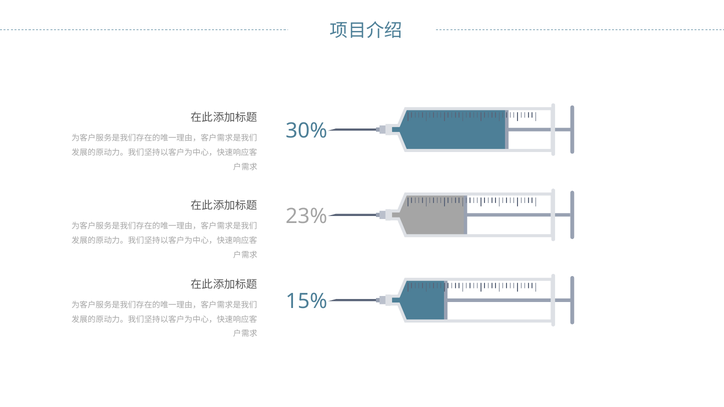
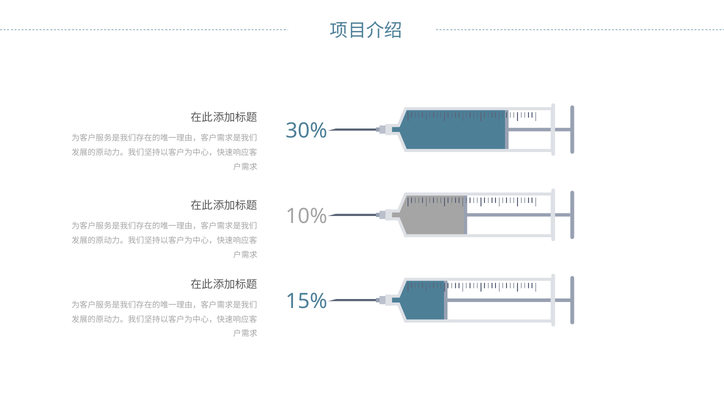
23%: 23% -> 10%
